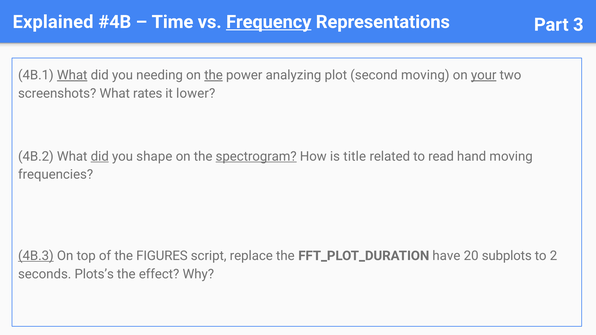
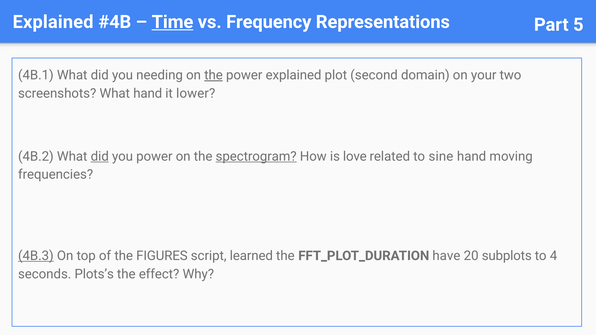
Time underline: none -> present
Frequency underline: present -> none
3: 3 -> 5
What at (72, 75) underline: present -> none
power analyzing: analyzing -> explained
second moving: moving -> domain
your underline: present -> none
What rates: rates -> hand
you shape: shape -> power
title: title -> love
read: read -> sine
replace: replace -> learned
2: 2 -> 4
